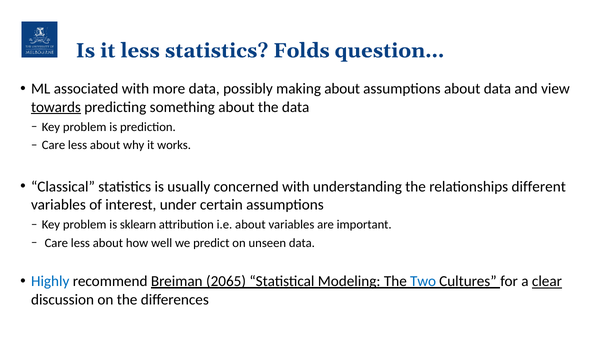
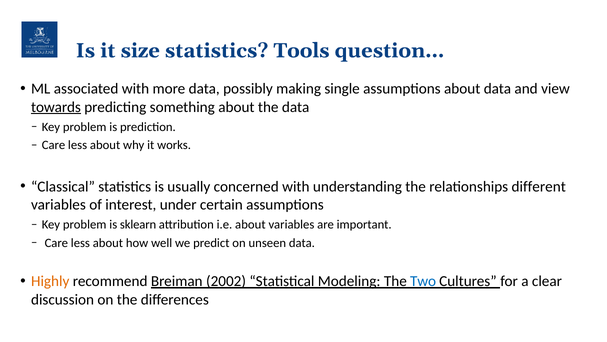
it less: less -> size
Folds: Folds -> Tools
making about: about -> single
Highly colour: blue -> orange
2065: 2065 -> 2002
clear underline: present -> none
